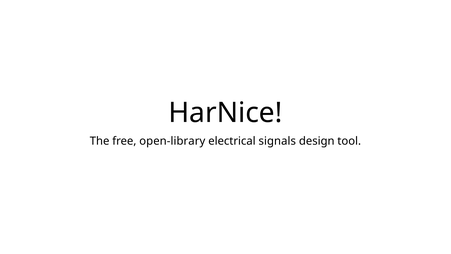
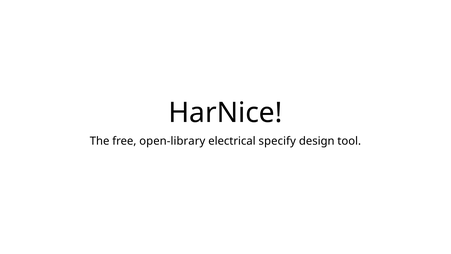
signals: signals -> specify
